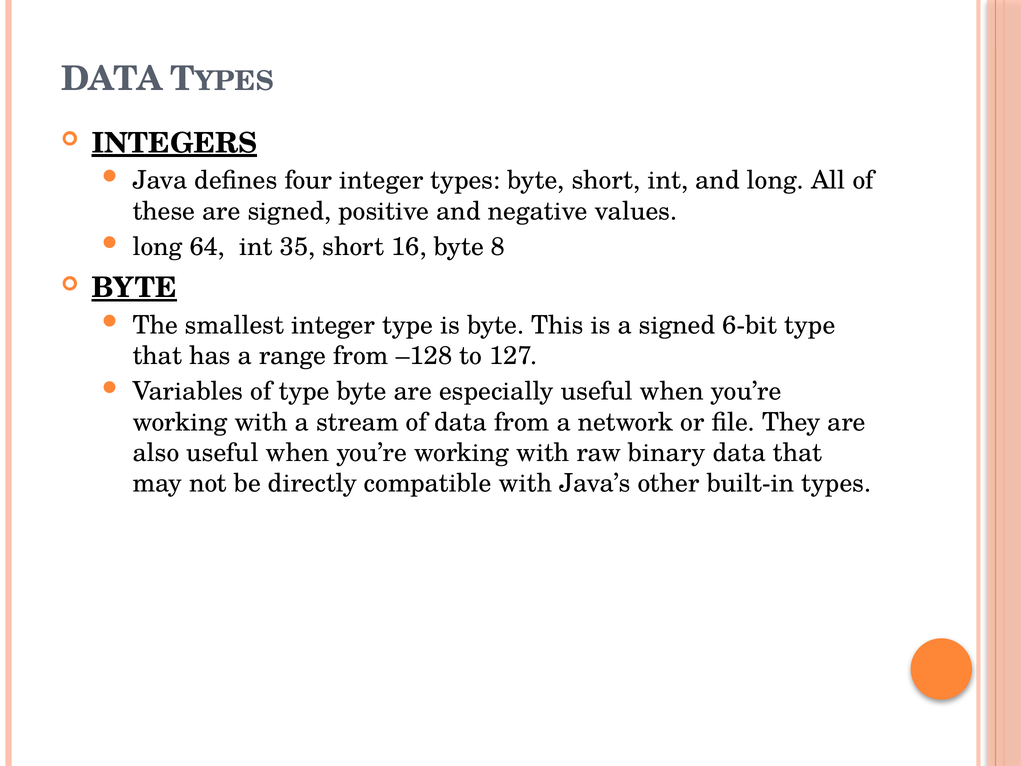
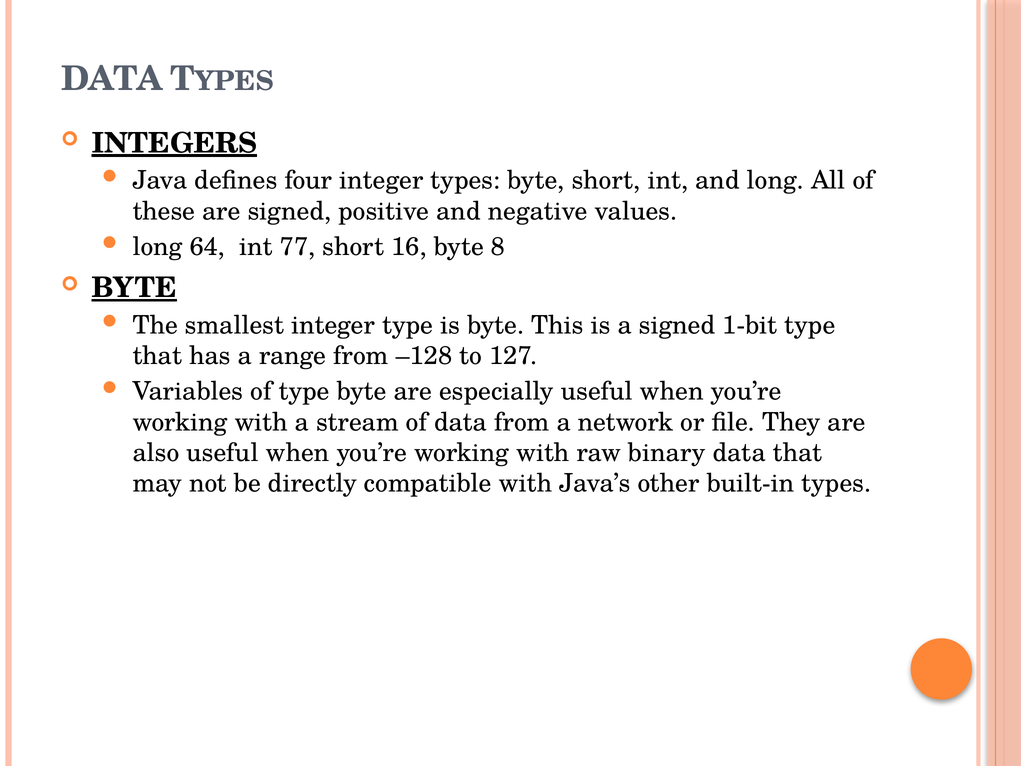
35: 35 -> 77
6-bit: 6-bit -> 1-bit
